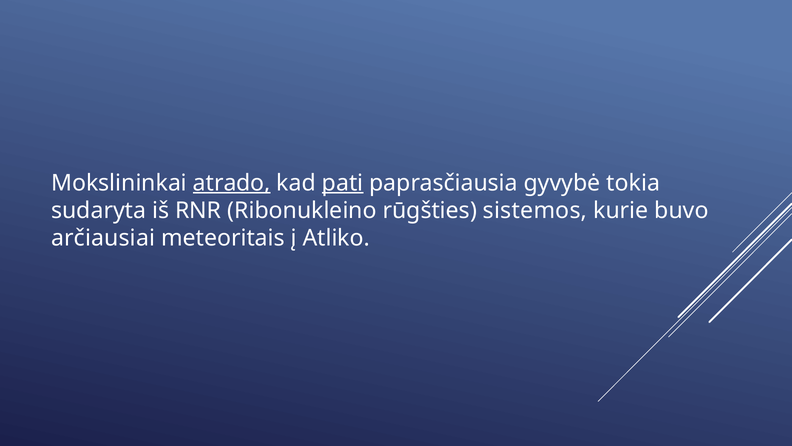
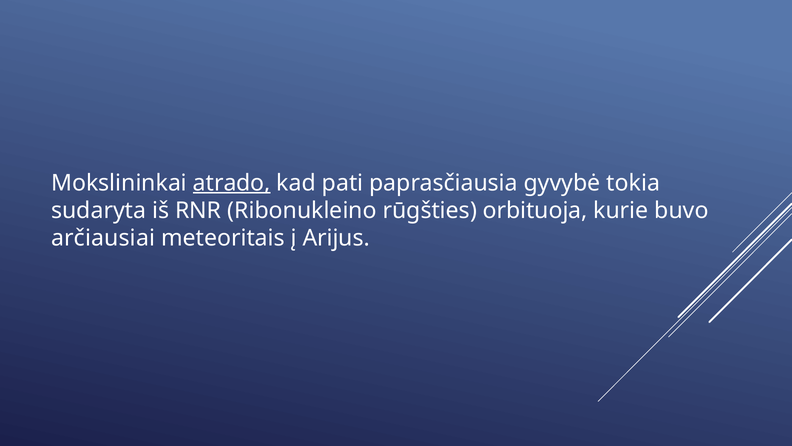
pati underline: present -> none
sistemos: sistemos -> orbituoja
Atliko: Atliko -> Arijus
